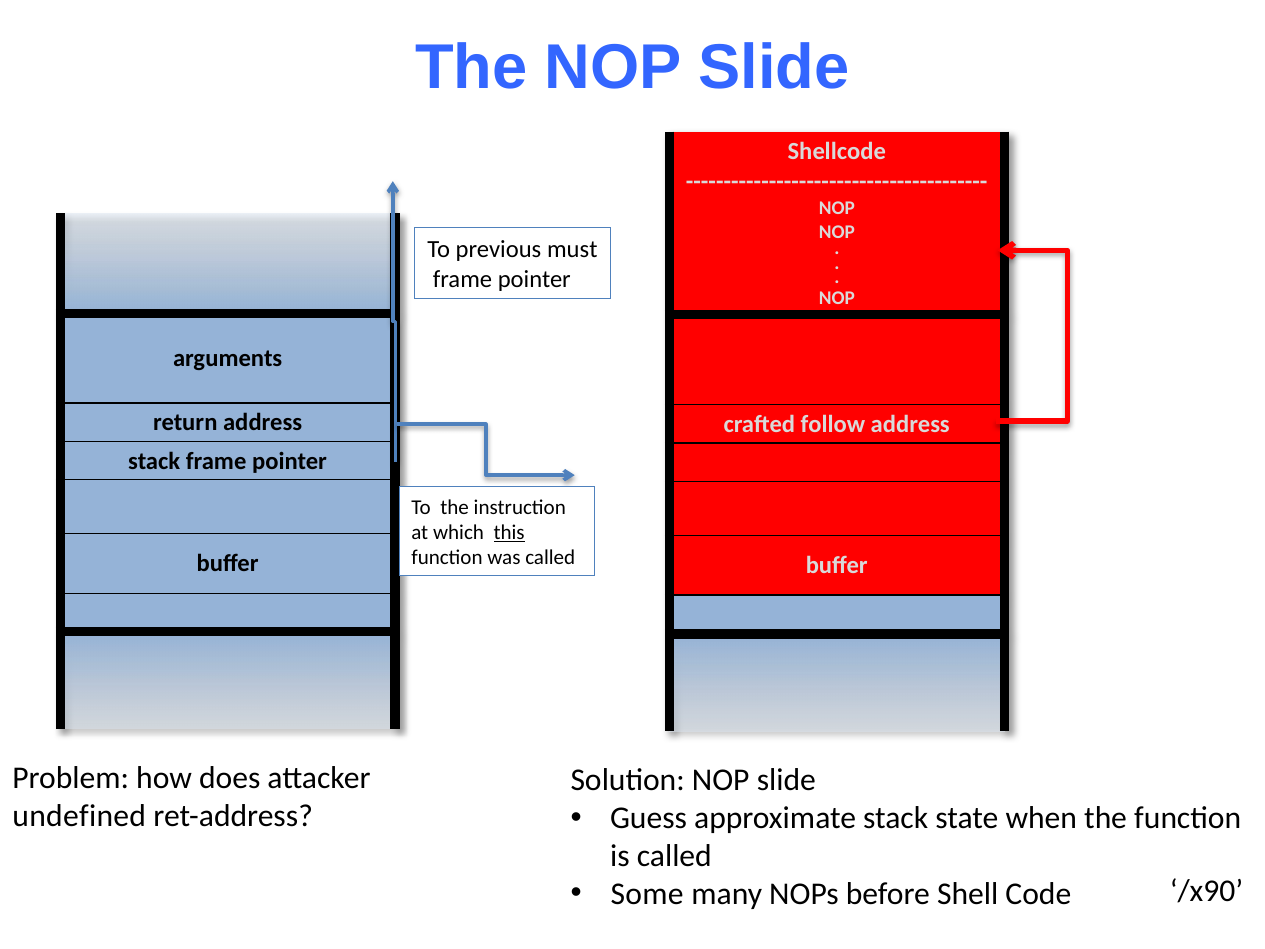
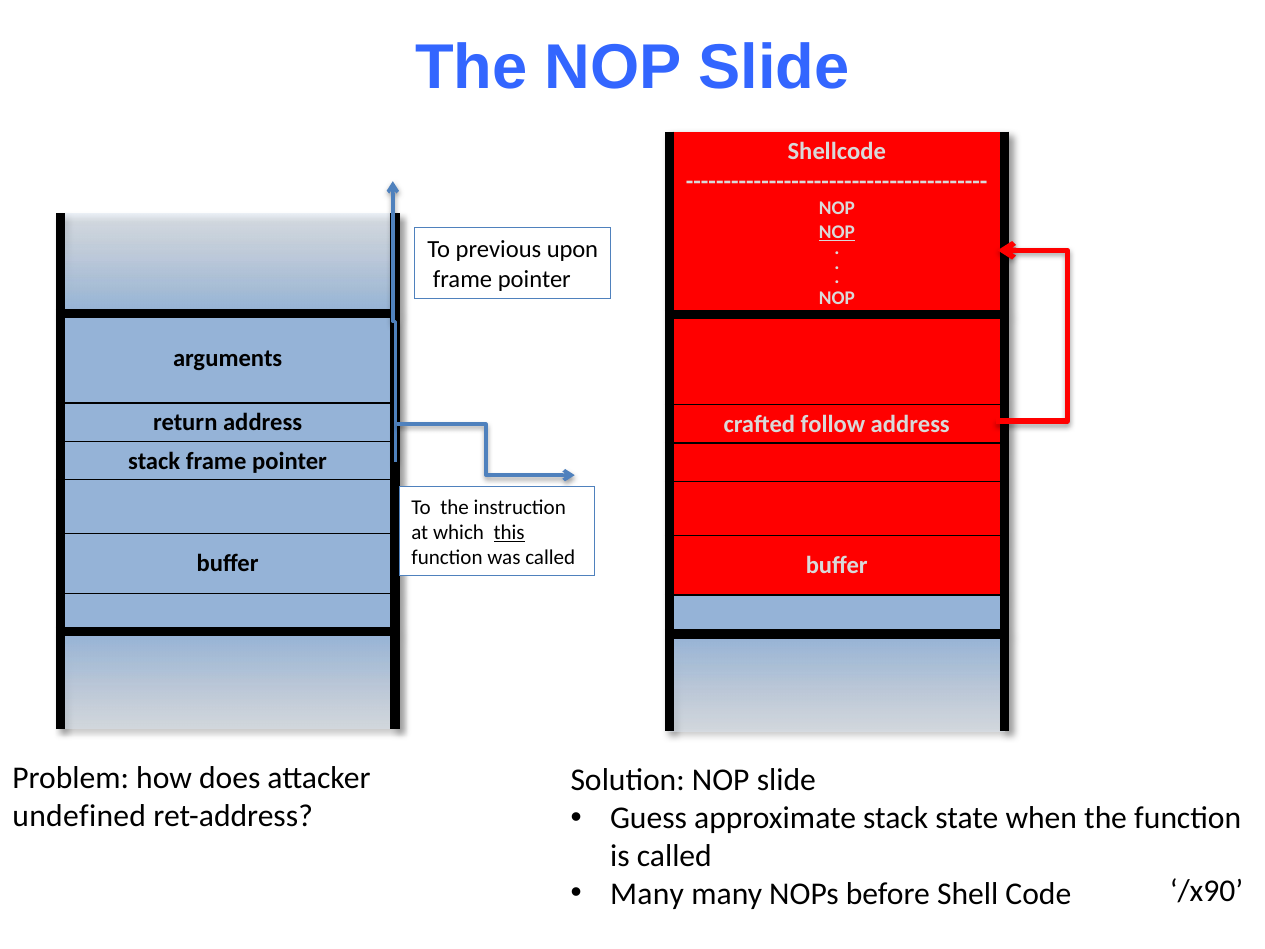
NOP at (837, 232) underline: none -> present
must: must -> upon
Some at (647, 894): Some -> Many
